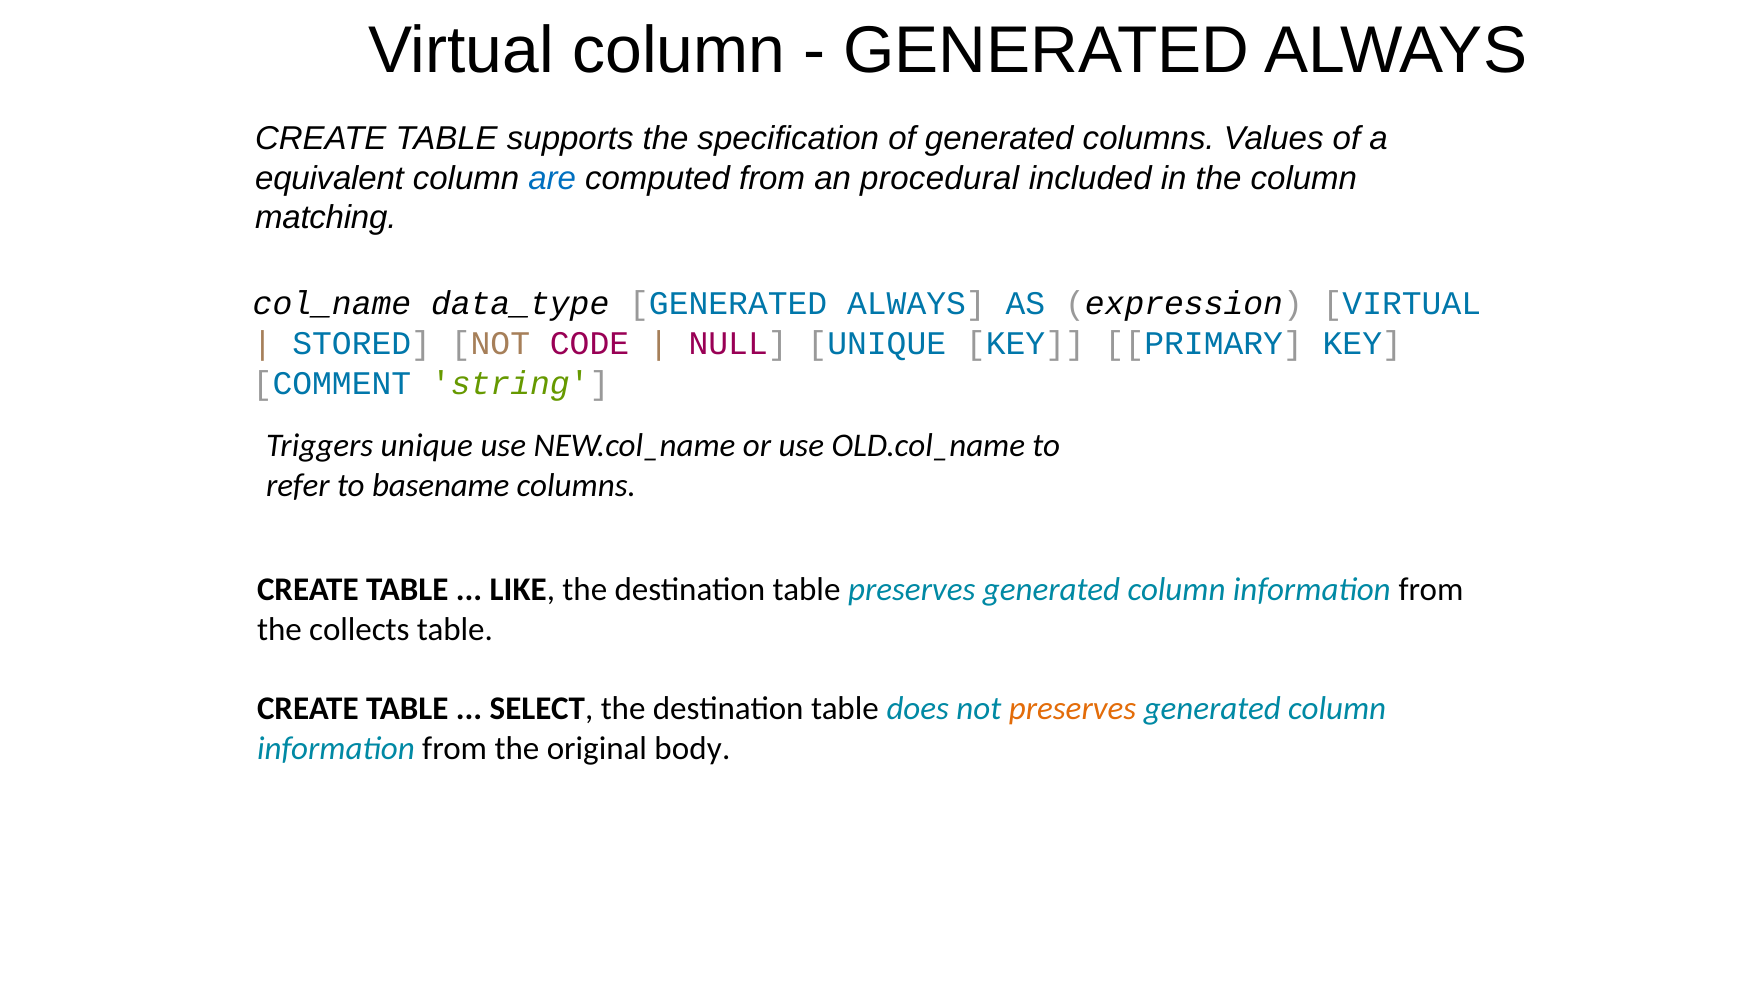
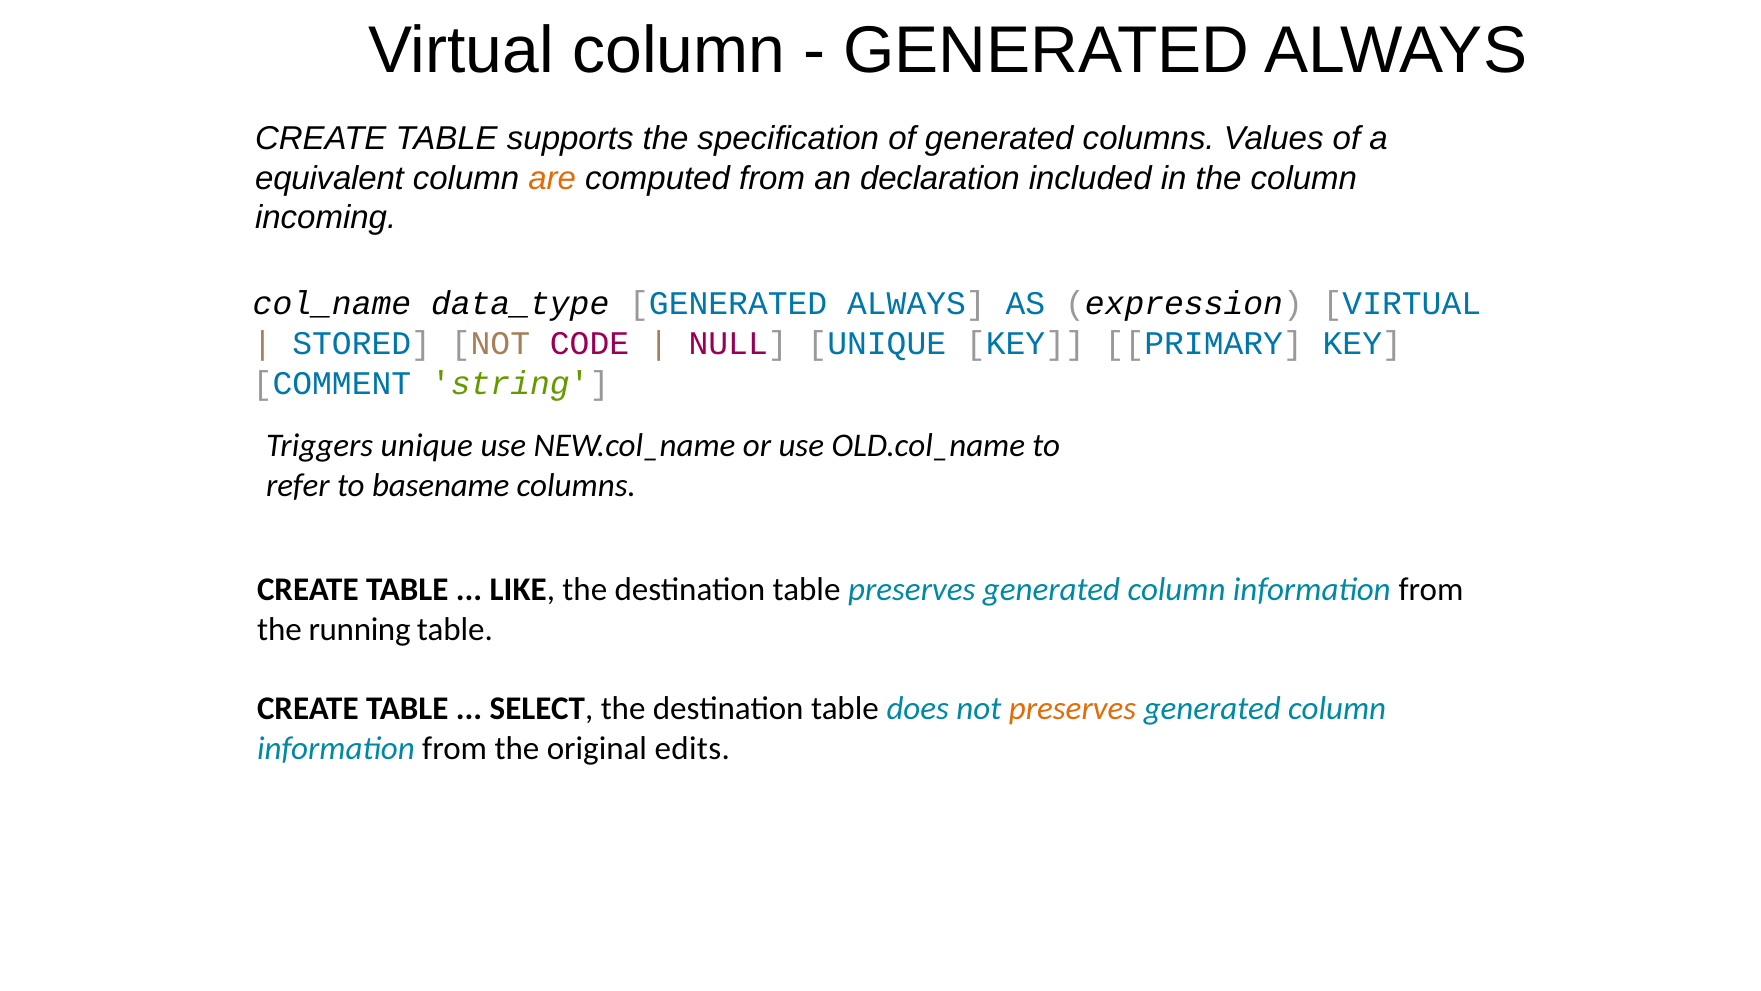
are colour: blue -> orange
procedural: procedural -> declaration
matching: matching -> incoming
collects: collects -> running
body: body -> edits
